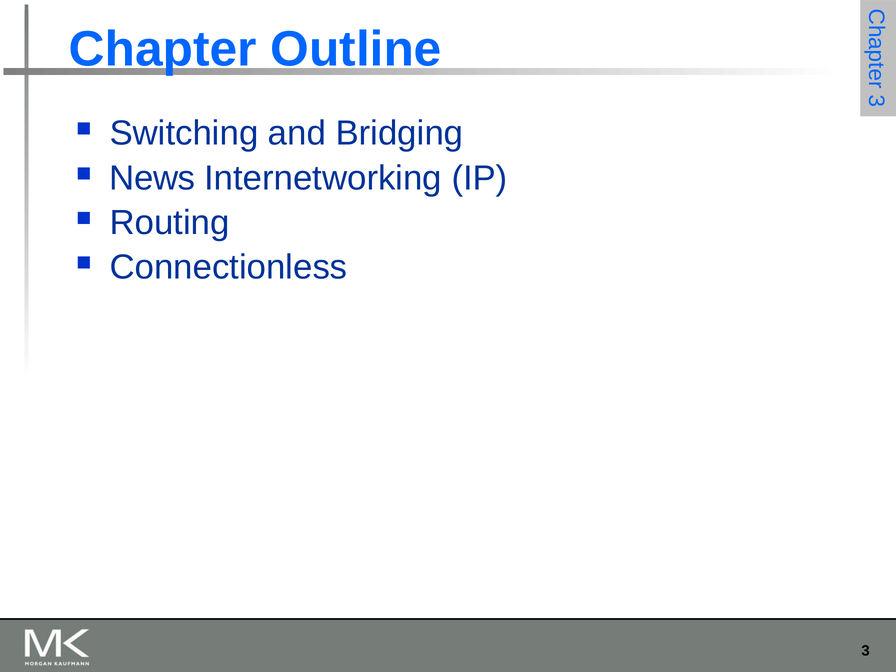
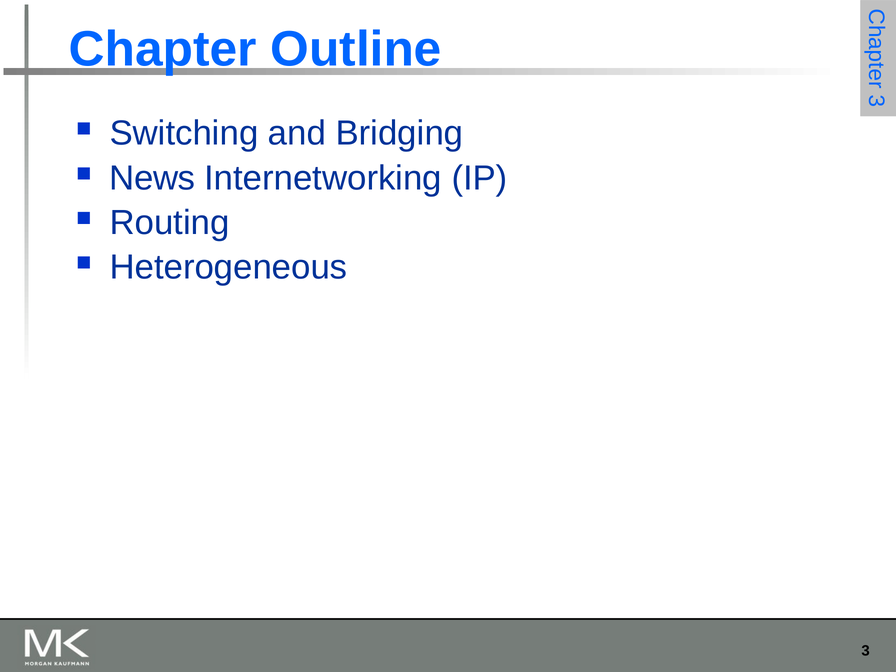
Connectionless: Connectionless -> Heterogeneous
